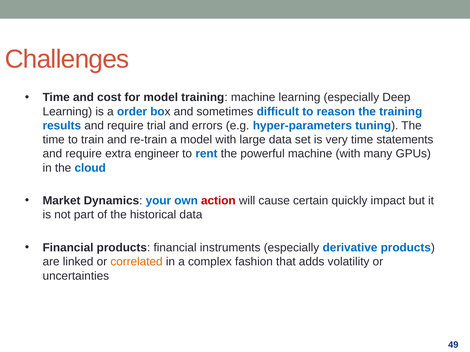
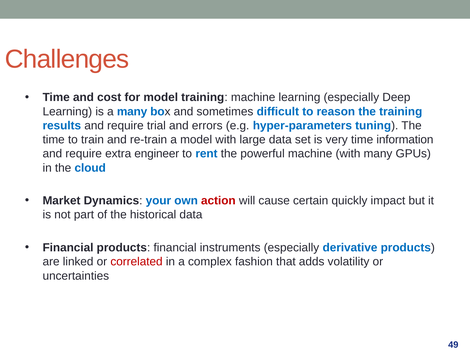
a order: order -> many
statements: statements -> information
correlated colour: orange -> red
